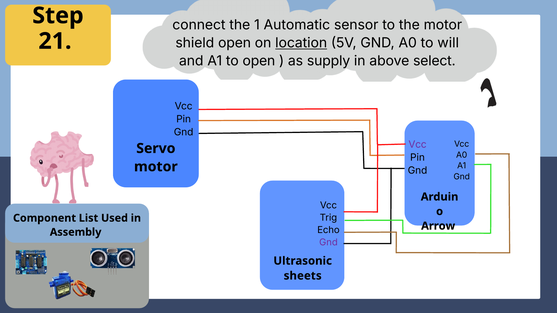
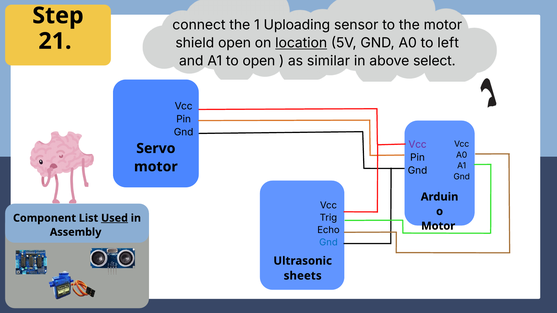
Automatic: Automatic -> Uploading
will: will -> left
supply: supply -> similar
Used underline: none -> present
Arrow at (438, 226): Arrow -> Motor
Gnd at (328, 243) colour: purple -> blue
